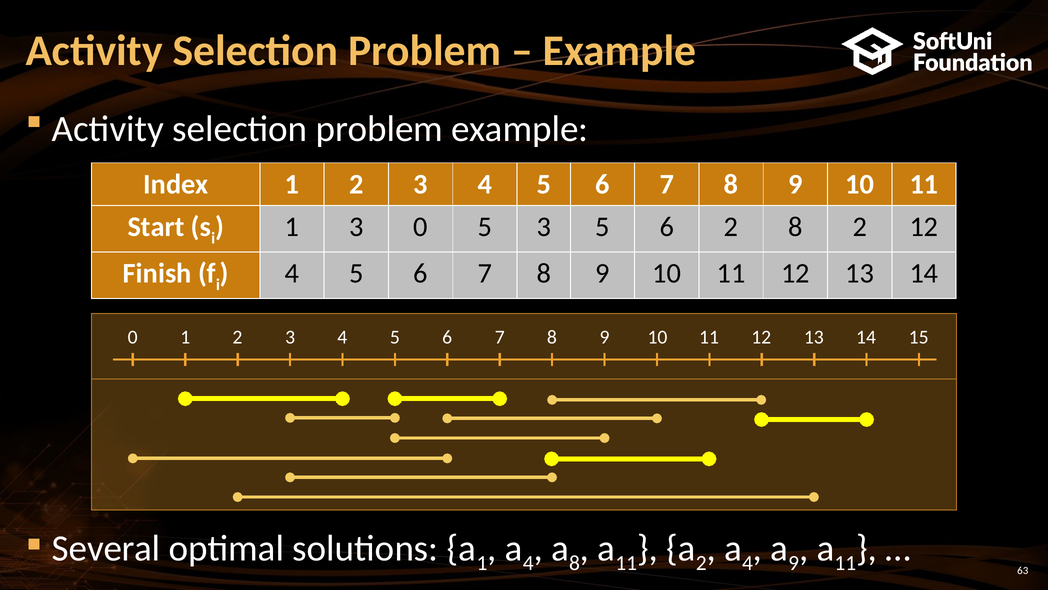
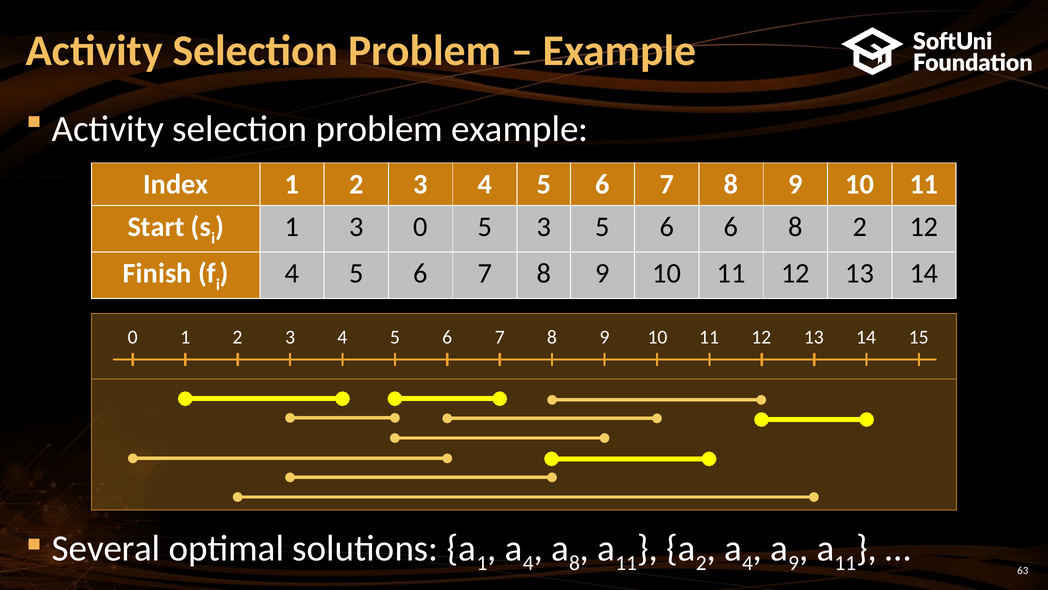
6 2: 2 -> 6
